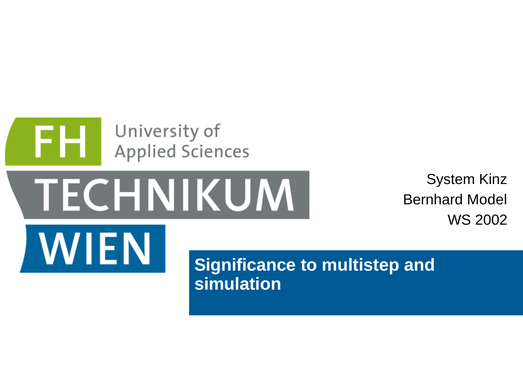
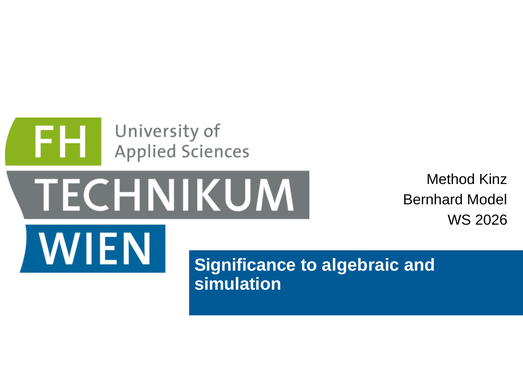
System: System -> Method
2002: 2002 -> 2026
multistep: multistep -> algebraic
